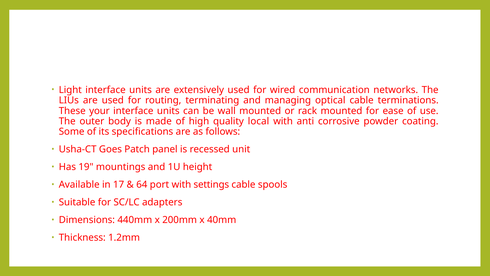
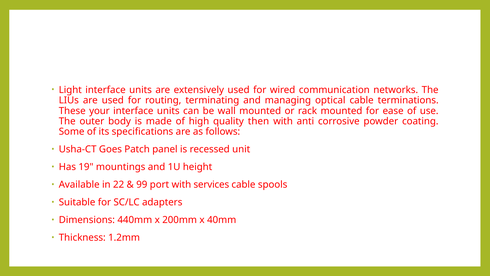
local: local -> then
17: 17 -> 22
64: 64 -> 99
settings: settings -> services
